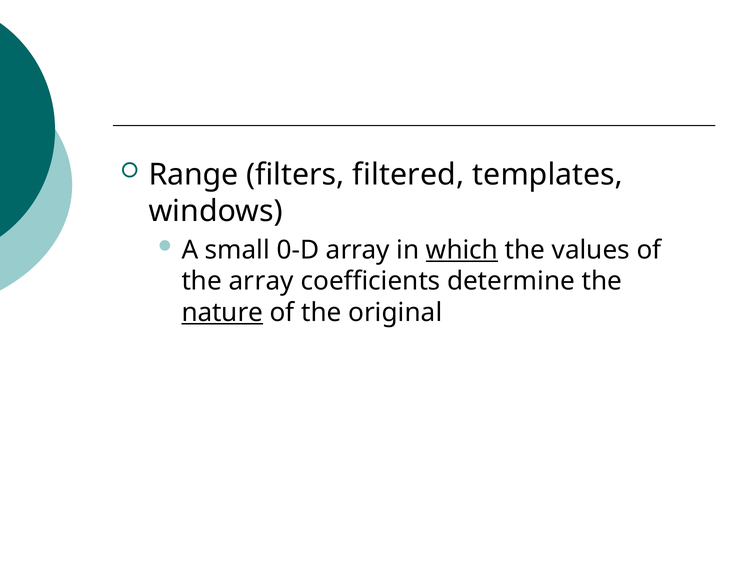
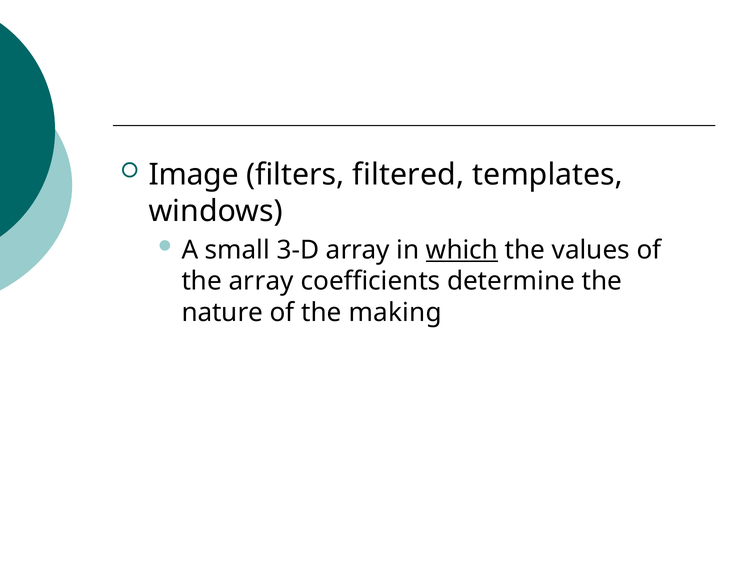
Range: Range -> Image
0-D: 0-D -> 3-D
nature underline: present -> none
original: original -> making
